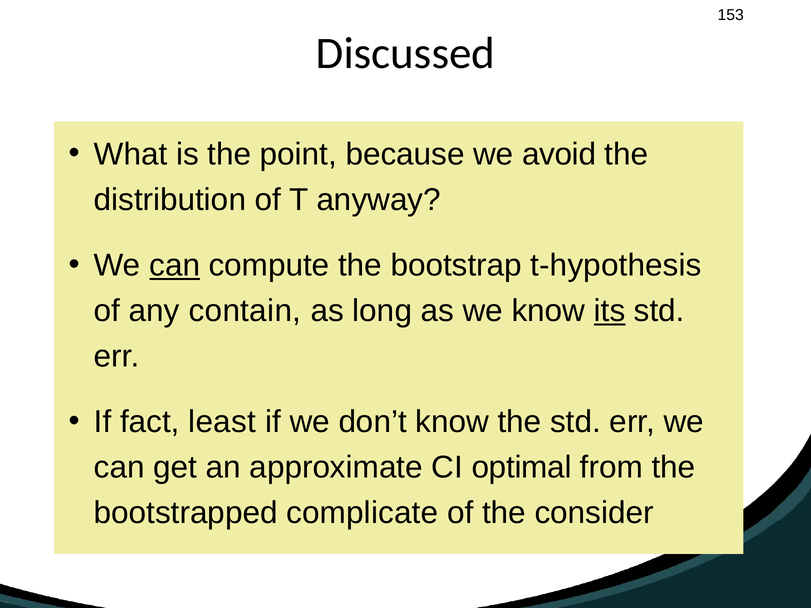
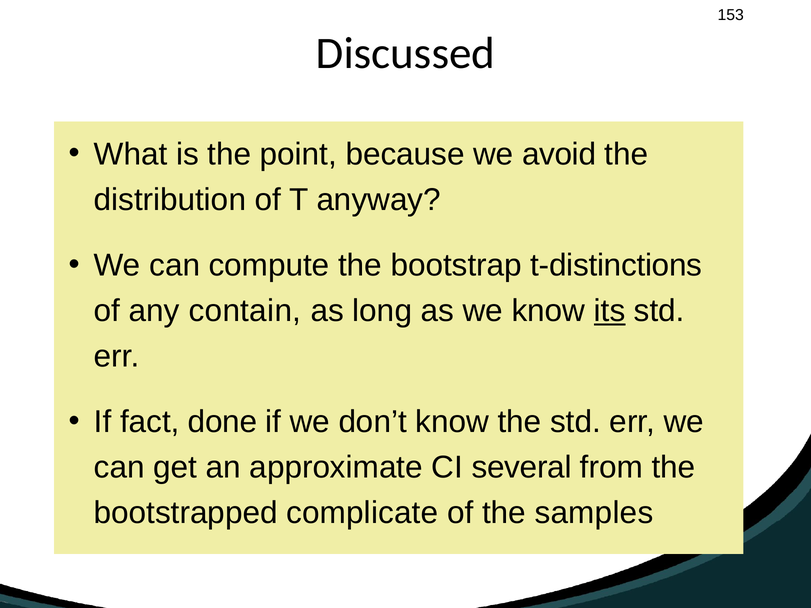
can at (175, 265) underline: present -> none
t-hypothesis: t-hypothesis -> t-distinctions
least: least -> done
optimal: optimal -> several
consider: consider -> samples
